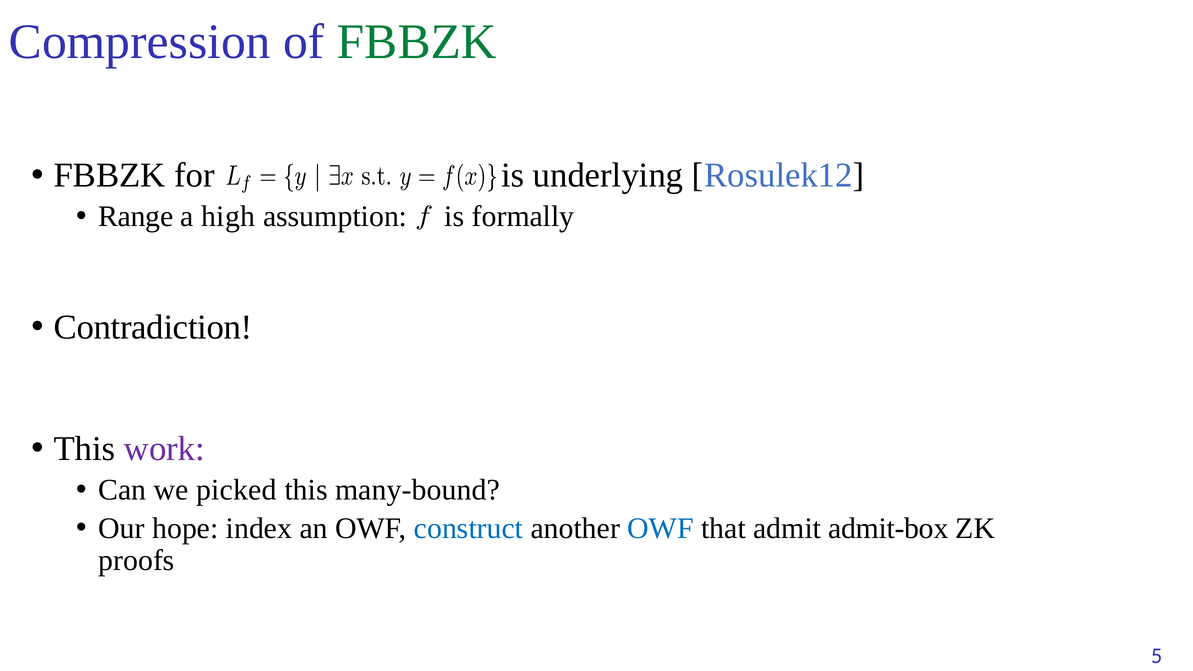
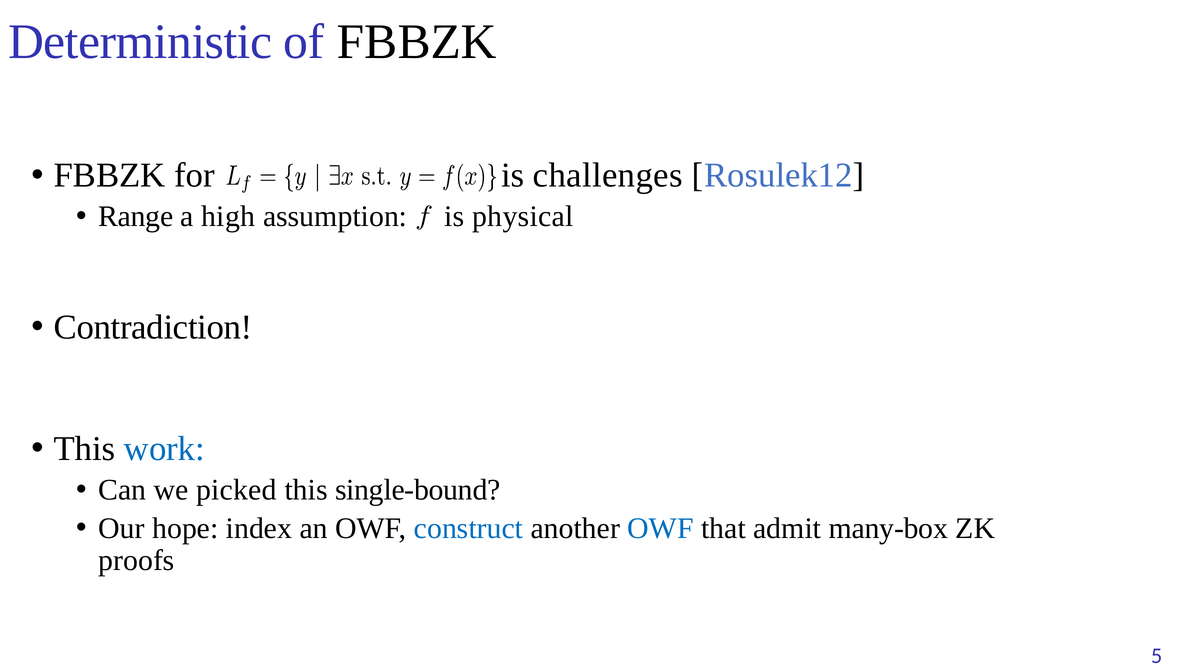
Compression: Compression -> Deterministic
FBBZK at (417, 42) colour: green -> black
underlying: underlying -> challenges
formally: formally -> physical
work colour: purple -> blue
many-bound: many-bound -> single-bound
admit-box: admit-box -> many-box
